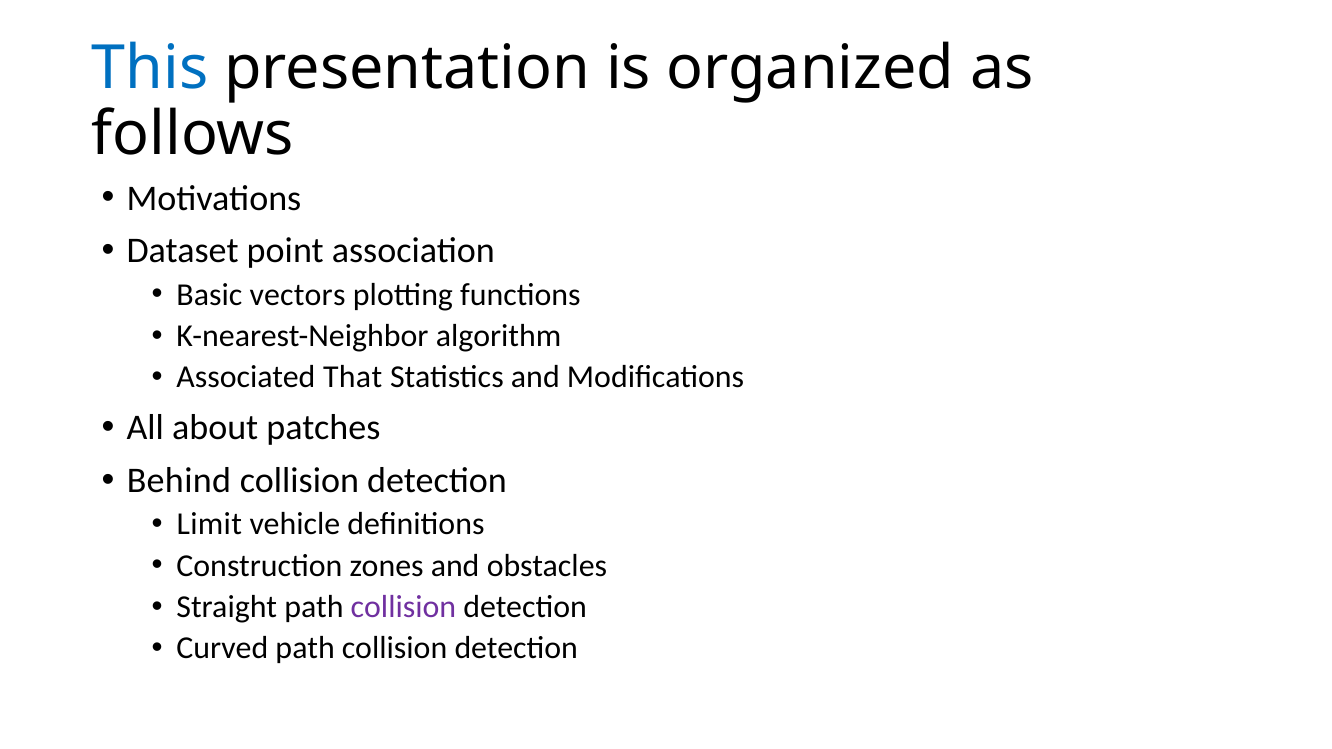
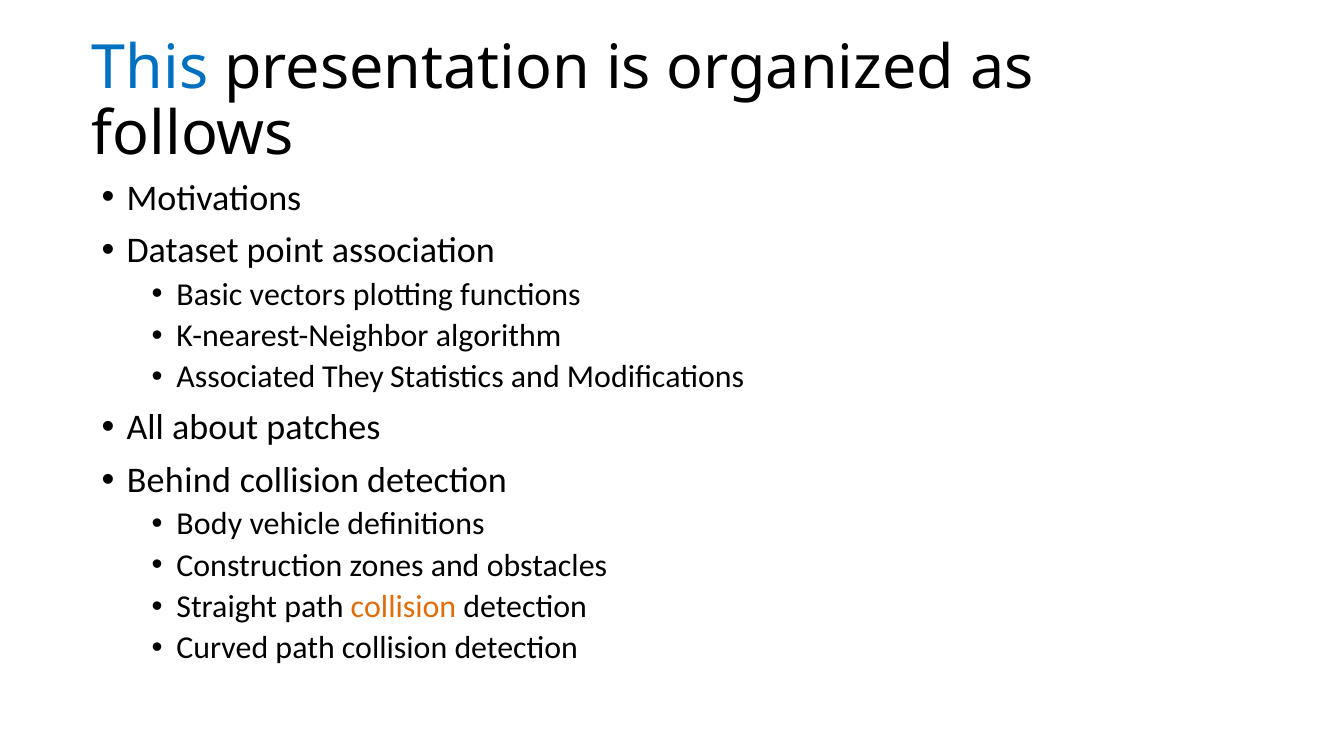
That: That -> They
Limit: Limit -> Body
collision at (403, 607) colour: purple -> orange
